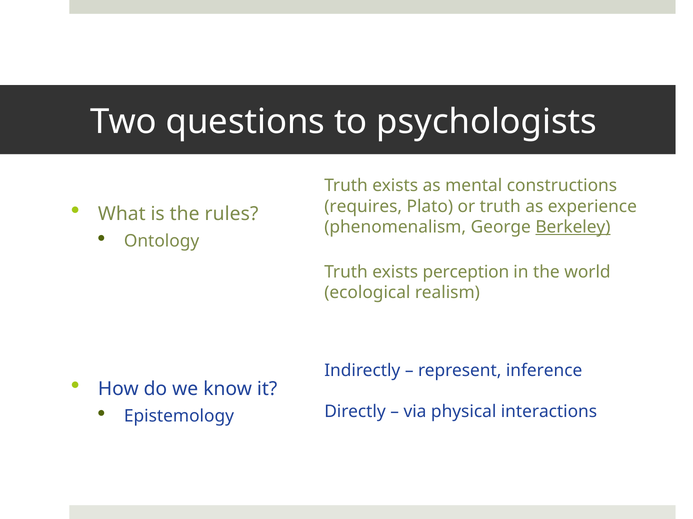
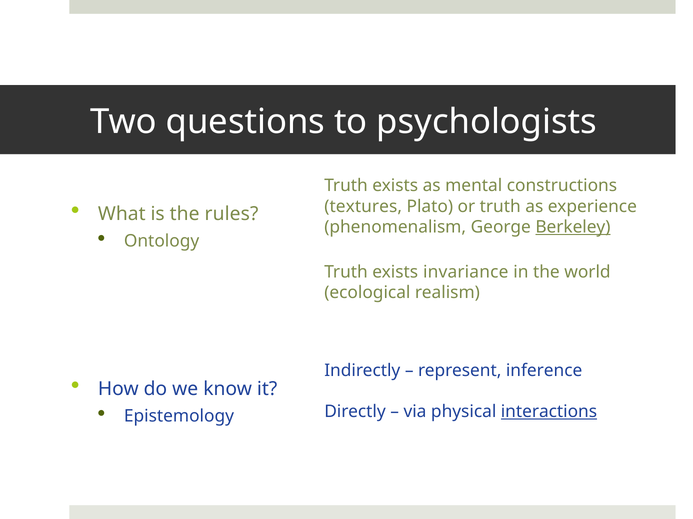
requires: requires -> textures
perception: perception -> invariance
interactions underline: none -> present
